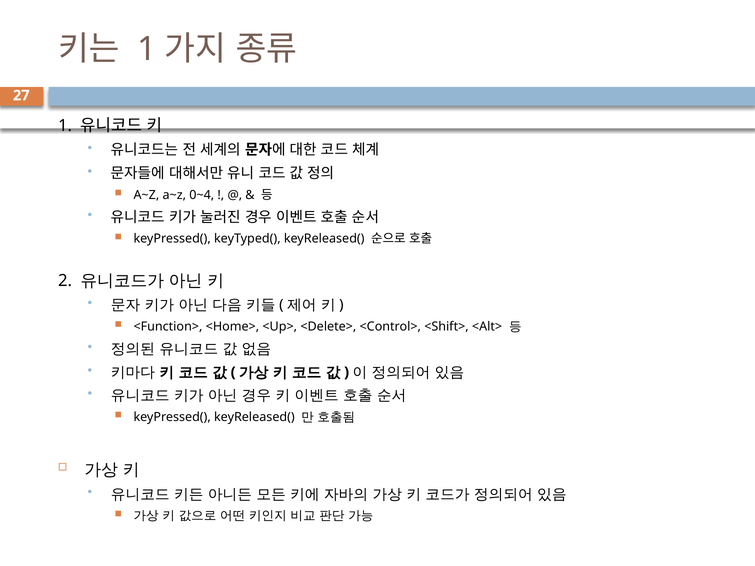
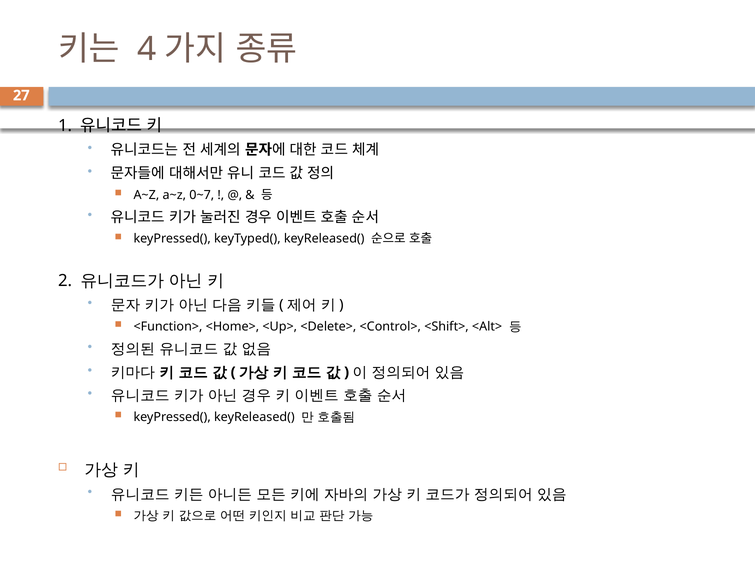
1 at (147, 49): 1 -> 4
0~4: 0~4 -> 0~7
